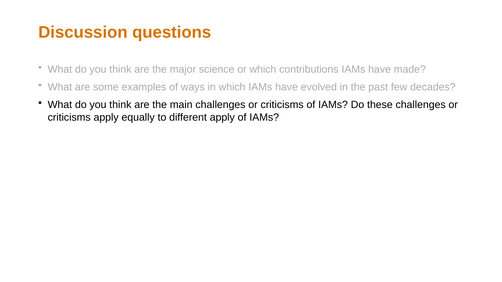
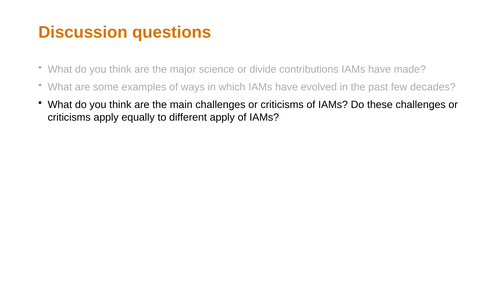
or which: which -> divide
